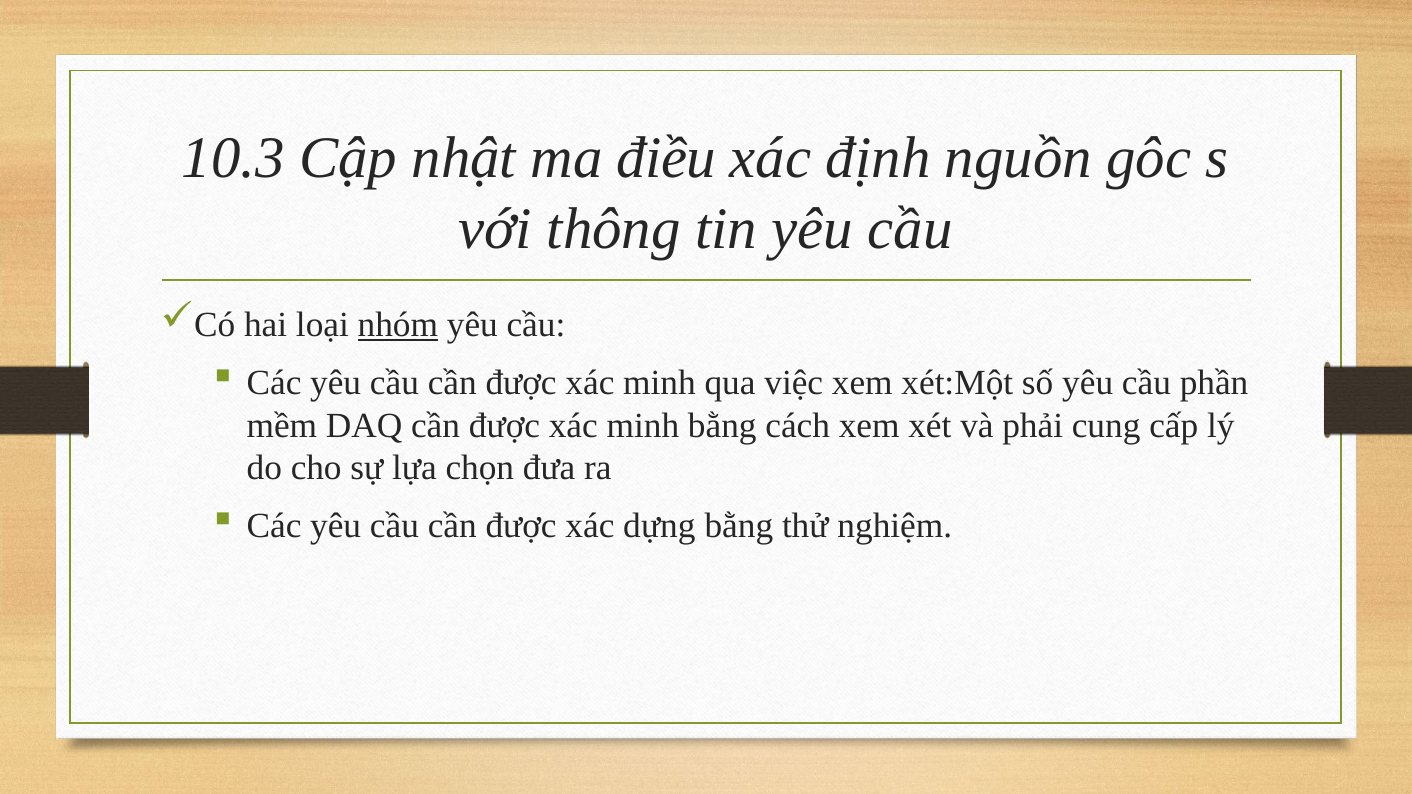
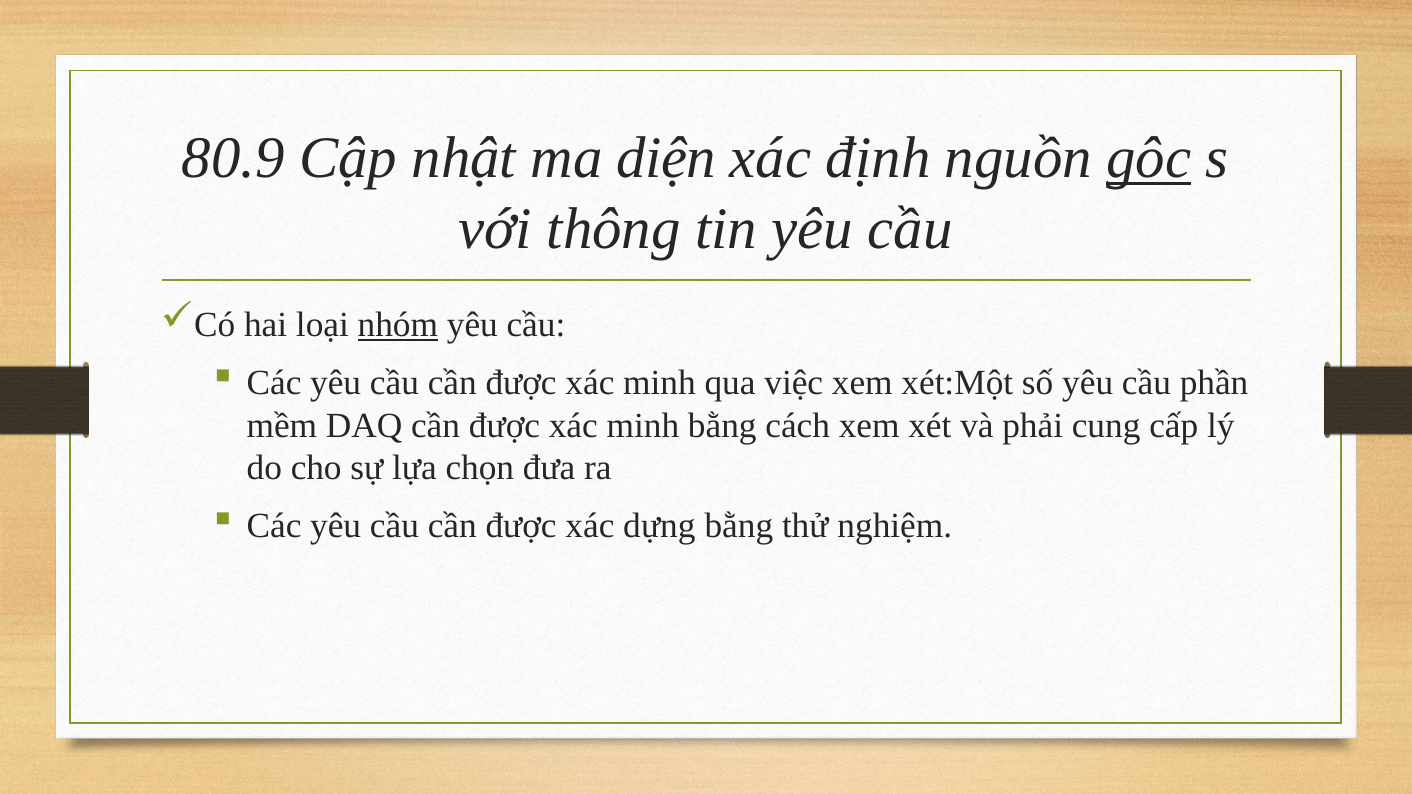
10.3: 10.3 -> 80.9
điều: điều -> diện
gôc underline: none -> present
